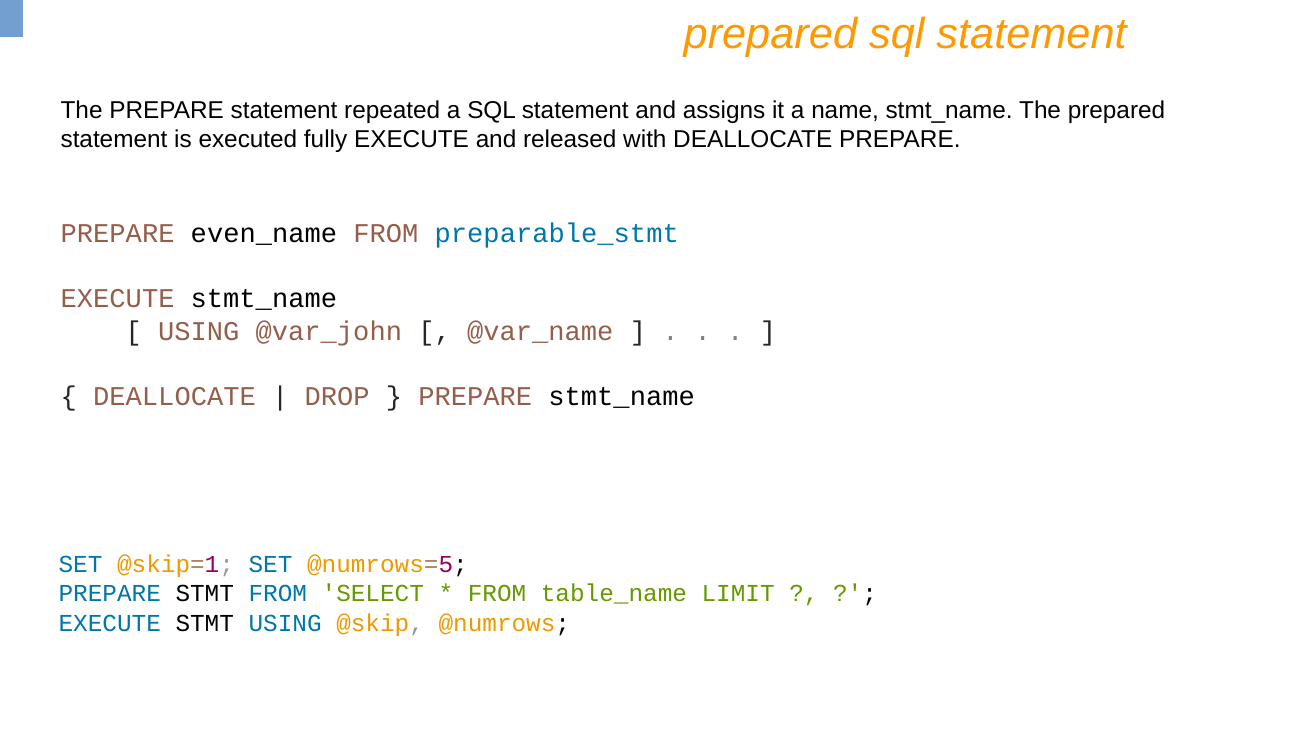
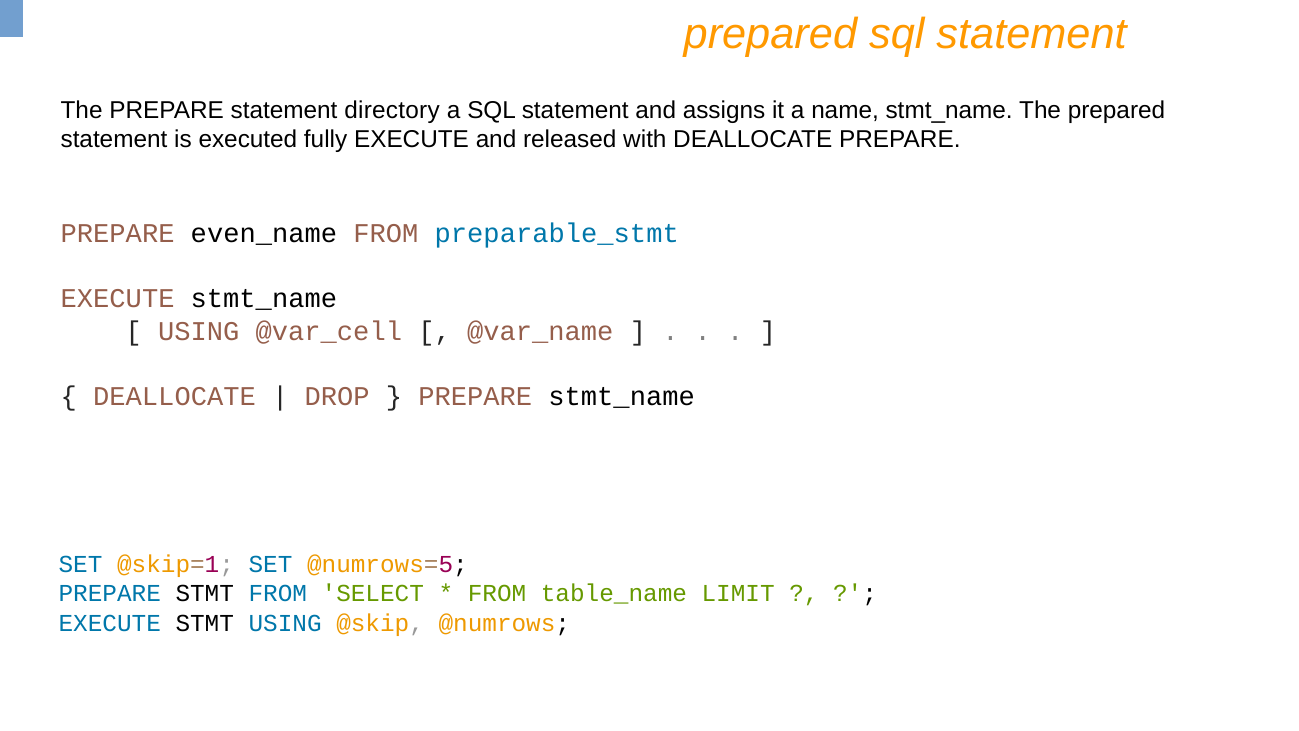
repeated: repeated -> directory
@var_john: @var_john -> @var_cell
